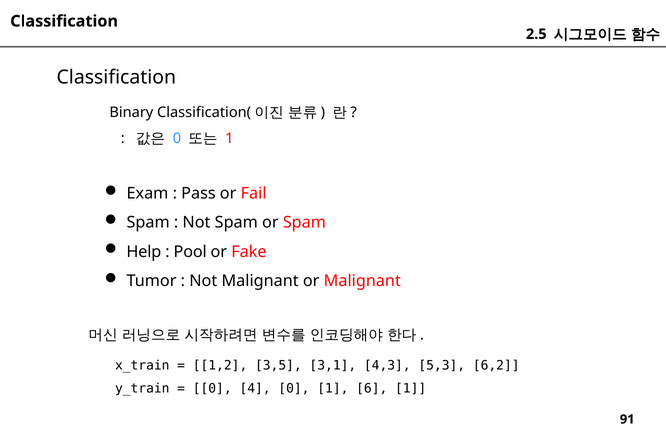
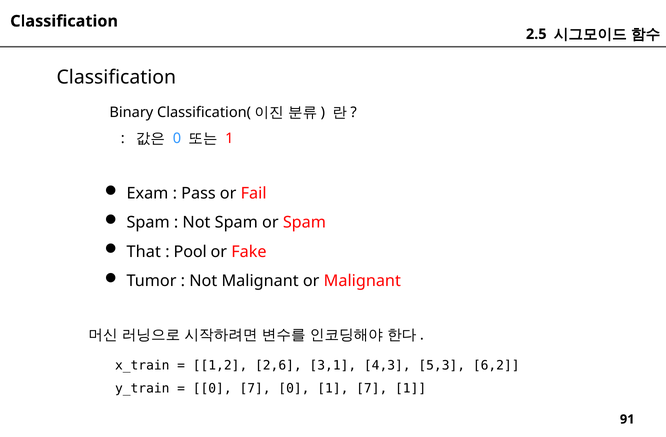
Help: Help -> That
3,5: 3,5 -> 2,6
0 4: 4 -> 7
1 6: 6 -> 7
